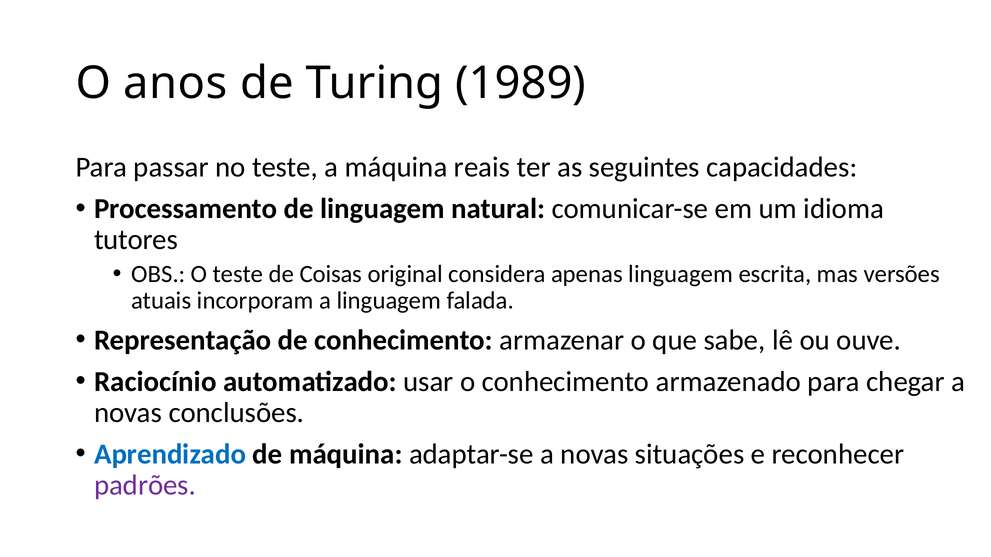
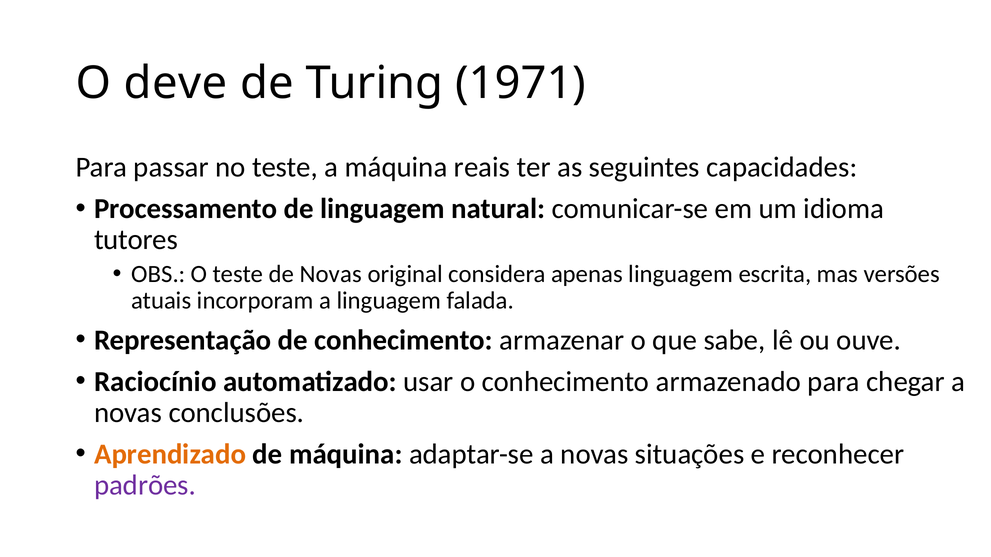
anos: anos -> deve
1989: 1989 -> 1971
de Coisas: Coisas -> Novas
Aprendizado colour: blue -> orange
